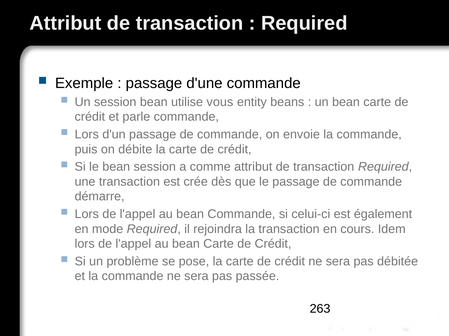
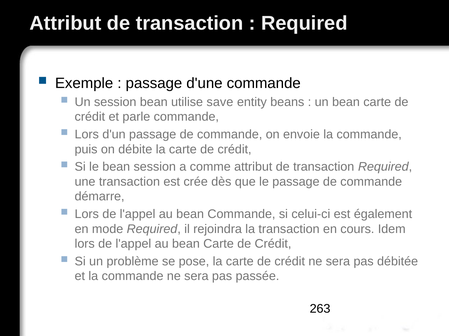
vous: vous -> save
